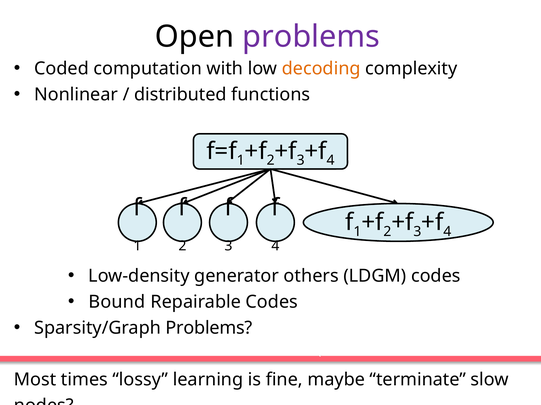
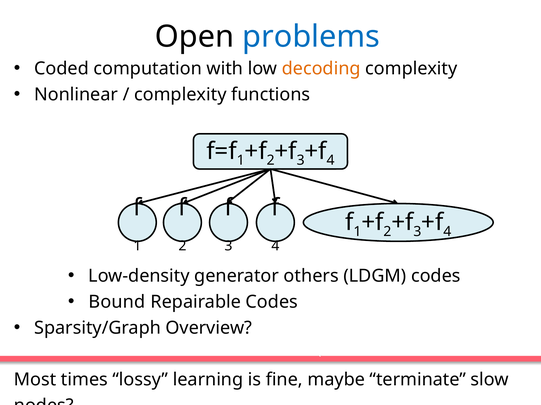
problems at (311, 37) colour: purple -> blue
distributed at (180, 95): distributed -> complexity
Sparsity/Graph Problems: Problems -> Overview
